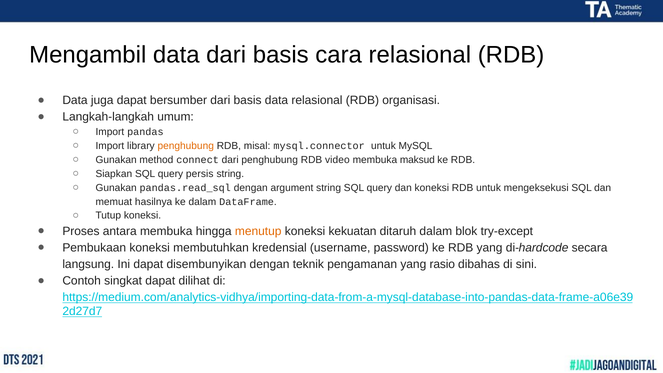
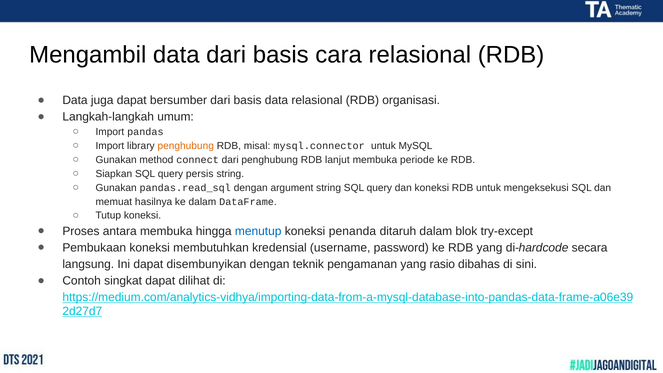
video: video -> lanjut
maksud: maksud -> periode
menutup colour: orange -> blue
kekuatan: kekuatan -> penanda
